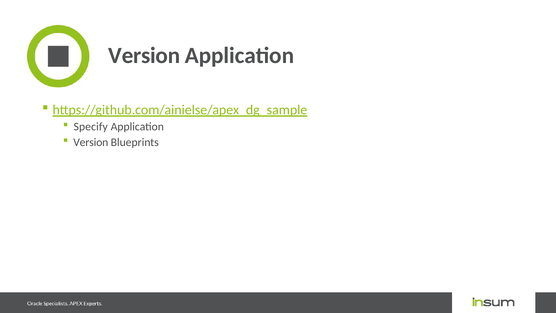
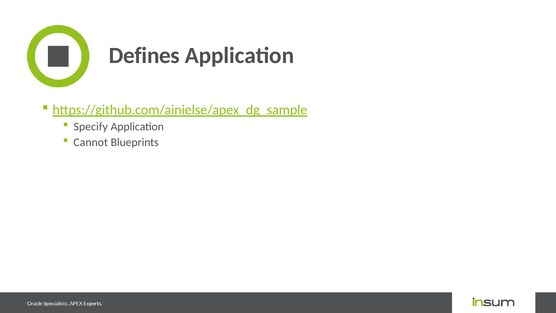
Version at (144, 56): Version -> Defines
Version at (91, 142): Version -> Cannot
